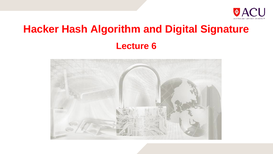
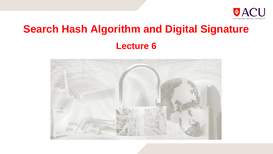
Hacker: Hacker -> Search
